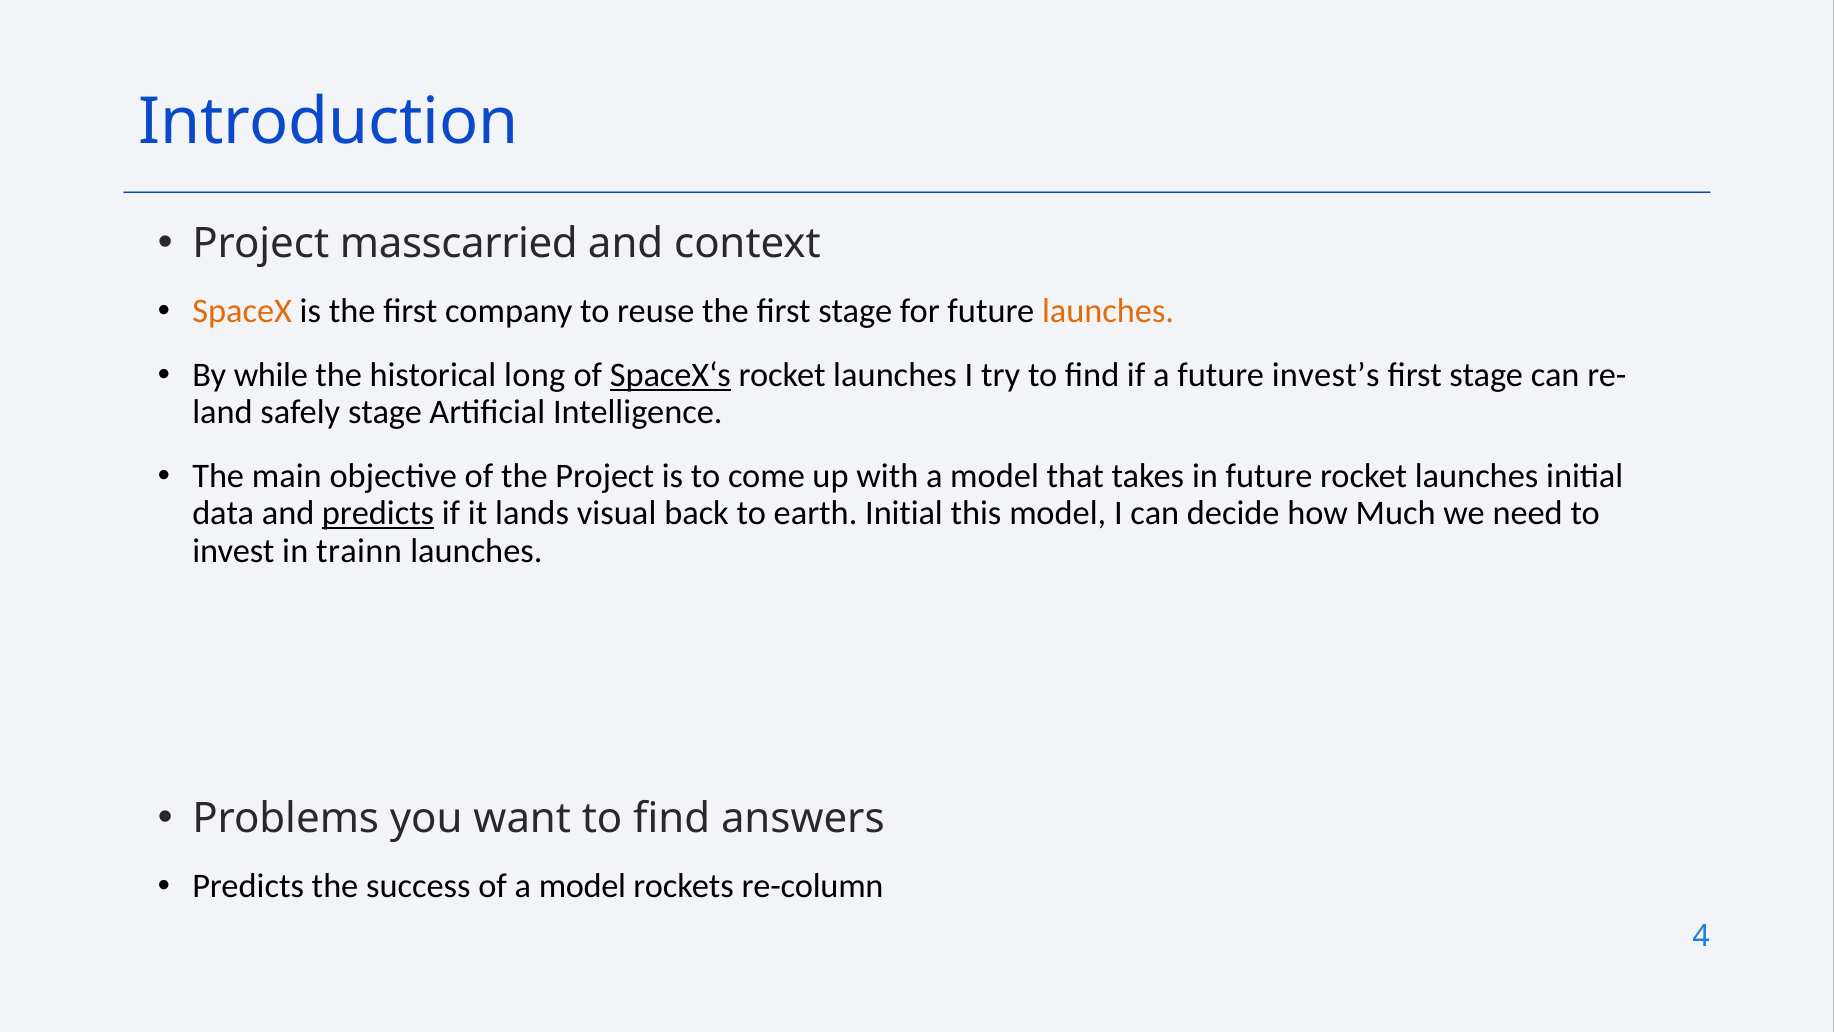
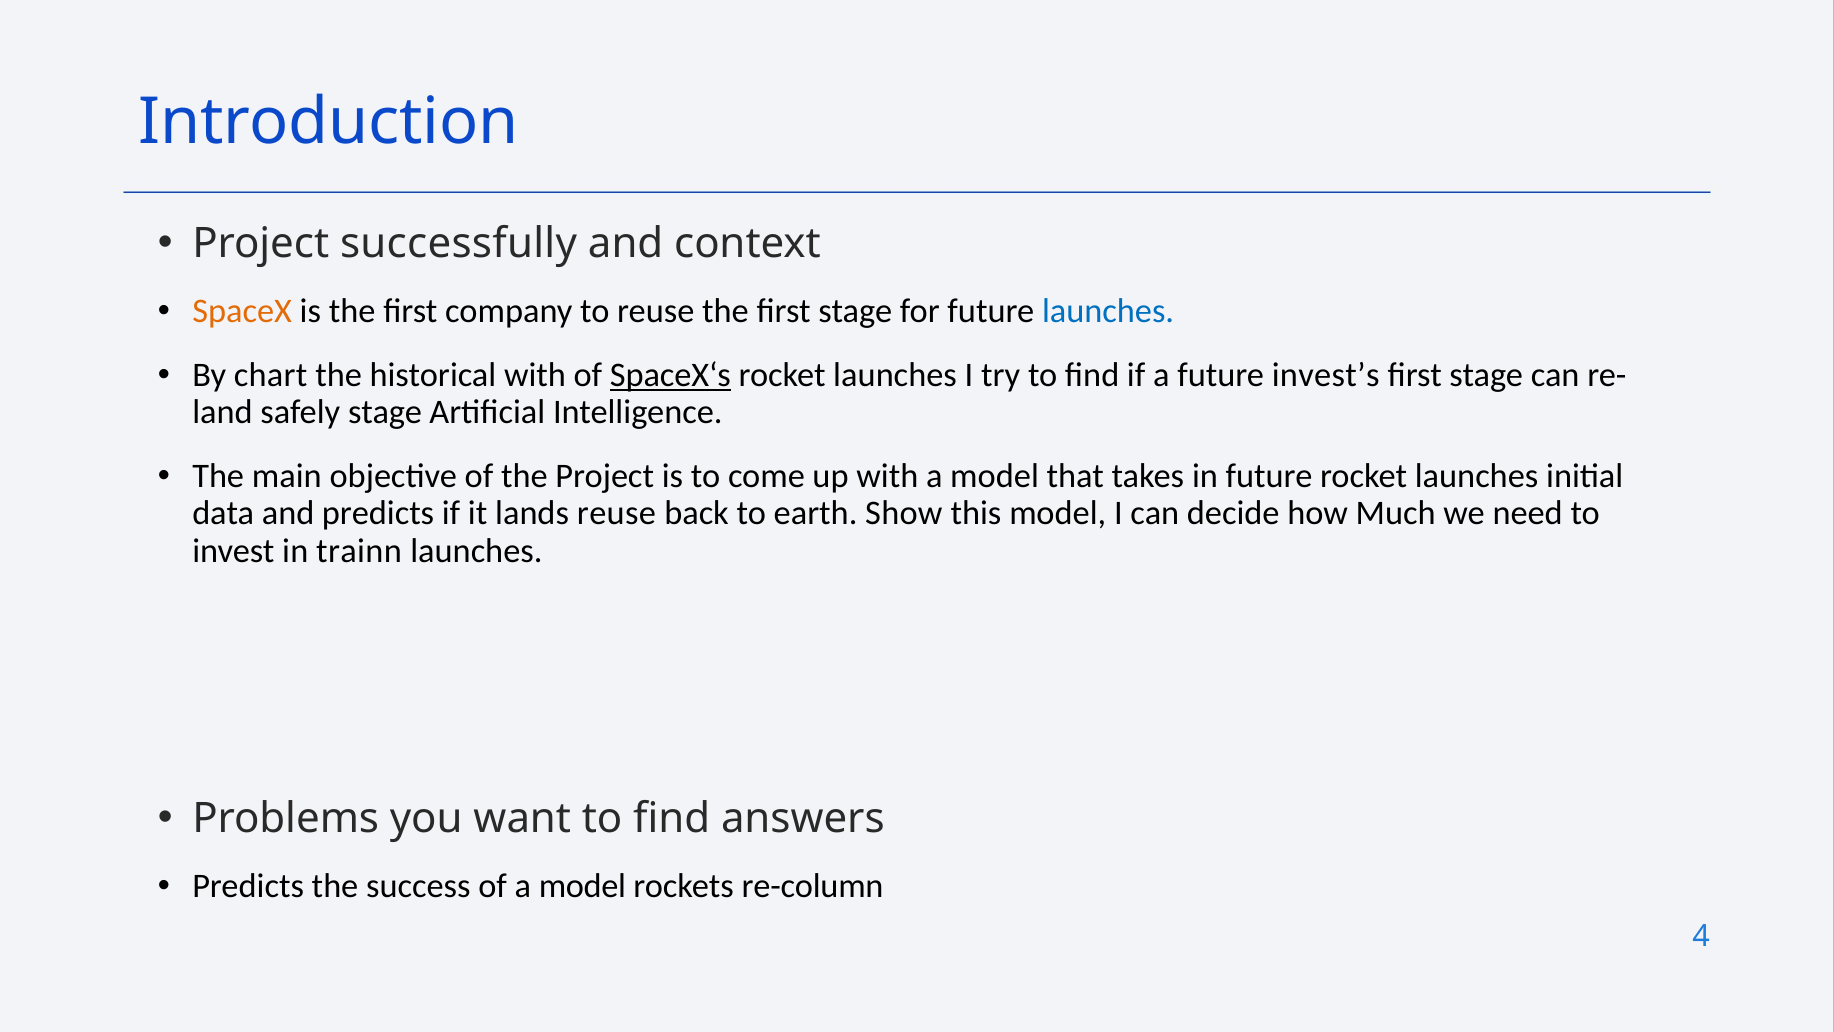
masscarried: masscarried -> successfully
launches at (1108, 311) colour: orange -> blue
while: while -> chart
historical long: long -> with
predicts at (378, 513) underline: present -> none
lands visual: visual -> reuse
earth Initial: Initial -> Show
